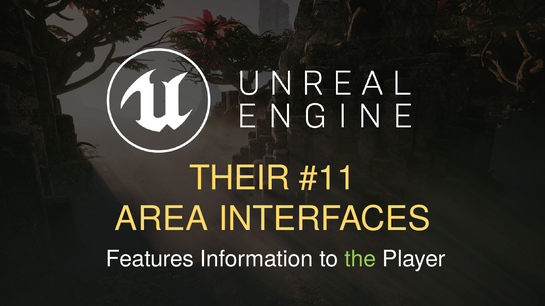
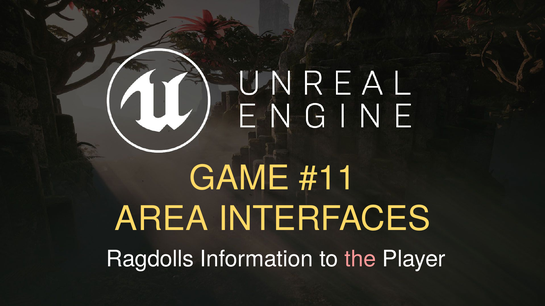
THEIR: THEIR -> GAME
Features: Features -> Ragdolls
the colour: light green -> pink
